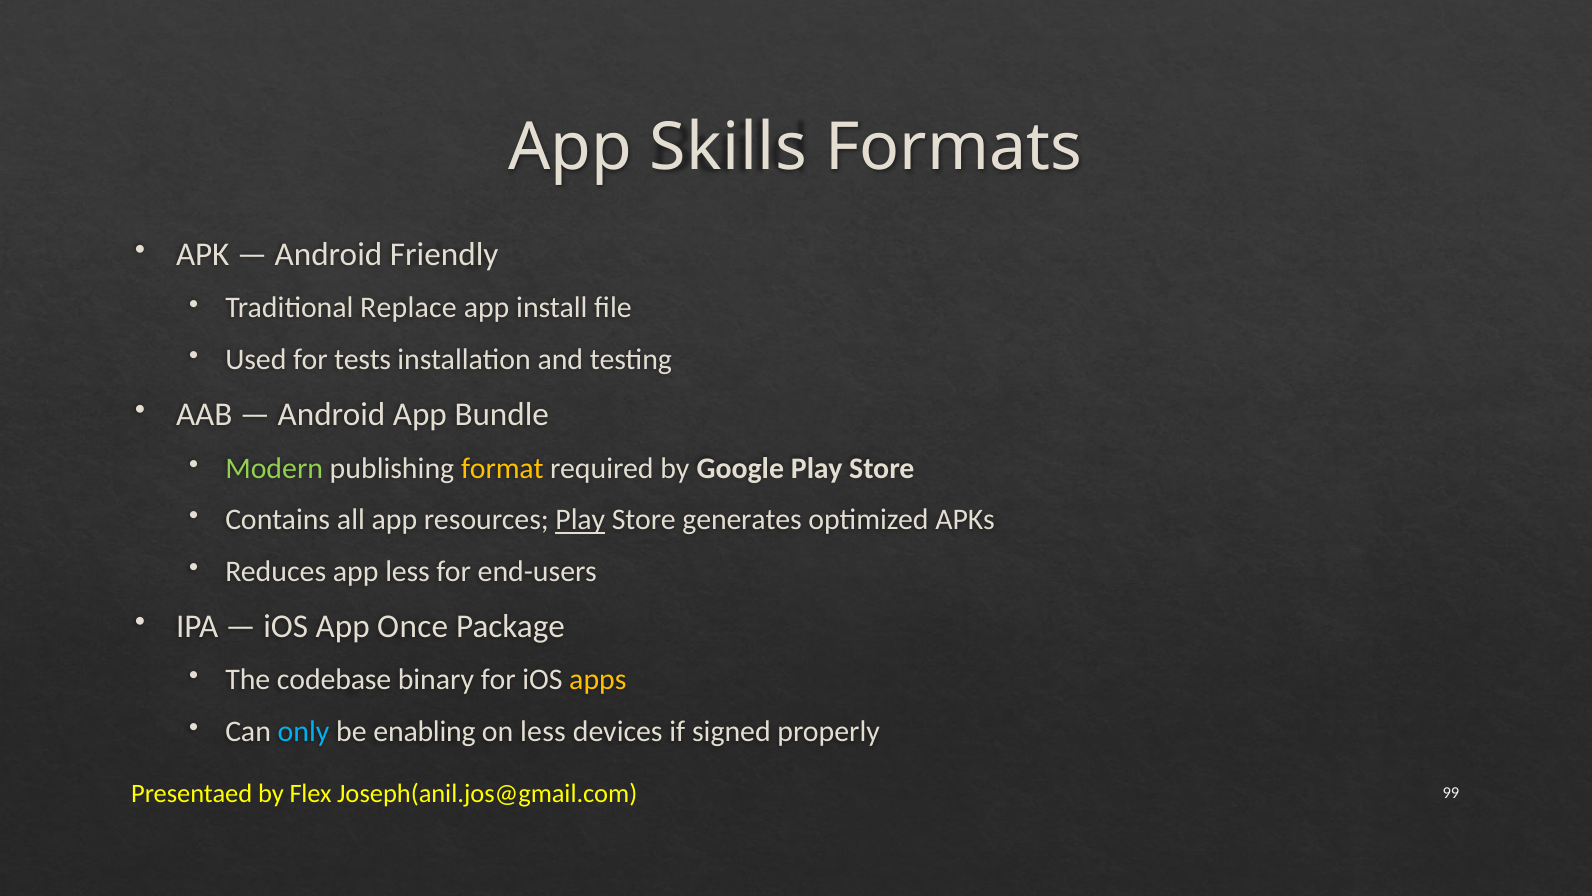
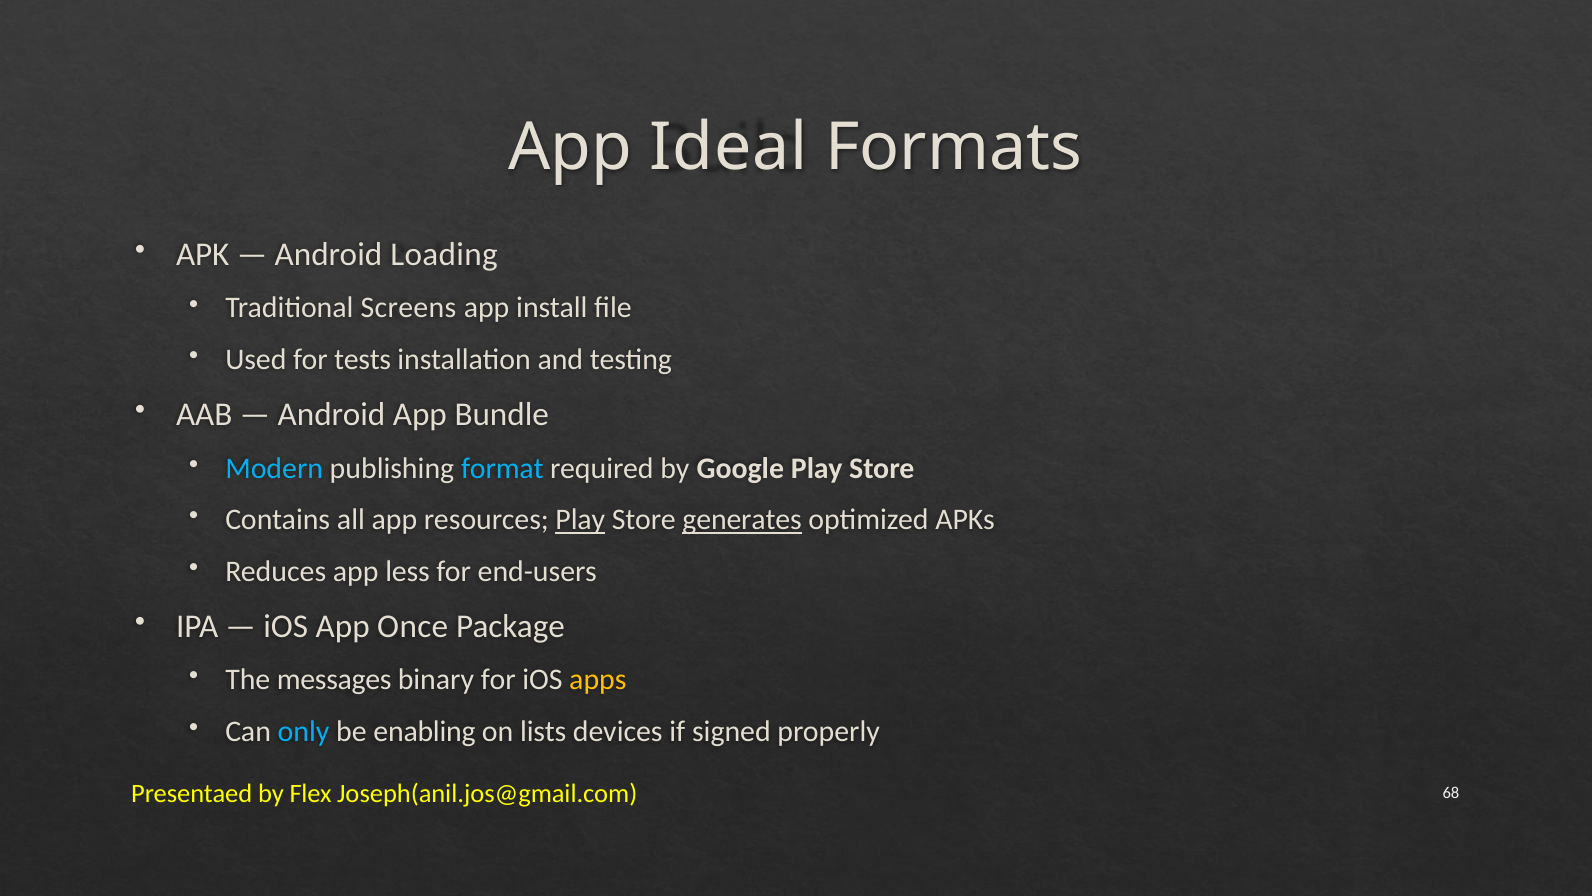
Skills: Skills -> Ideal
Friendly: Friendly -> Loading
Replace: Replace -> Screens
Modern colour: light green -> light blue
format colour: yellow -> light blue
generates underline: none -> present
codebase: codebase -> messages
on less: less -> lists
99: 99 -> 68
